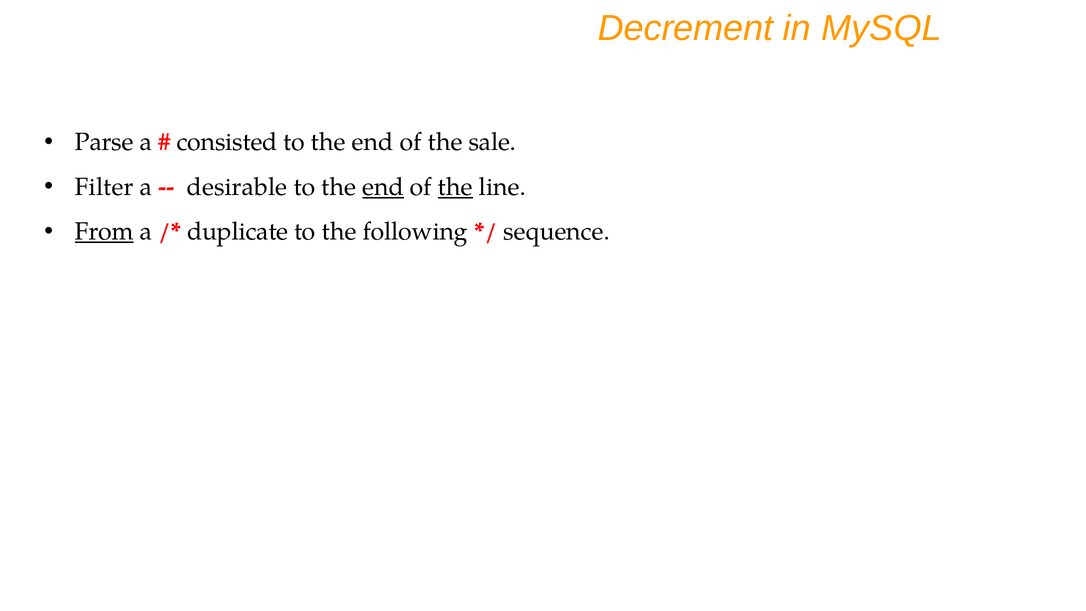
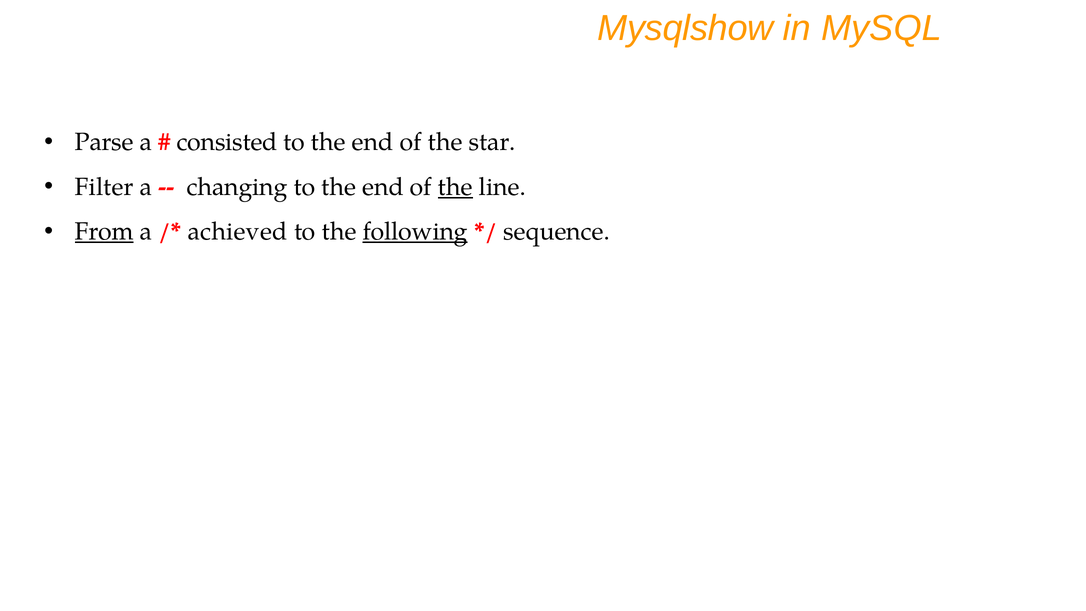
Decrement: Decrement -> Mysqlshow
sale: sale -> star
desirable: desirable -> changing
end at (383, 187) underline: present -> none
duplicate: duplicate -> achieved
following underline: none -> present
